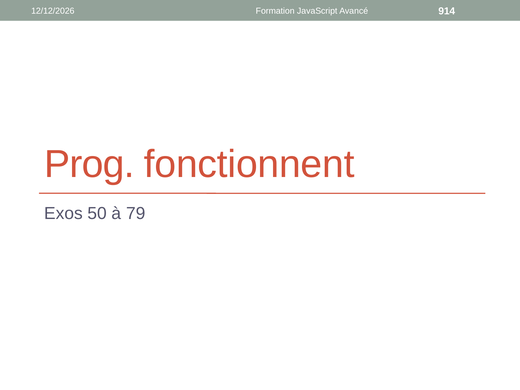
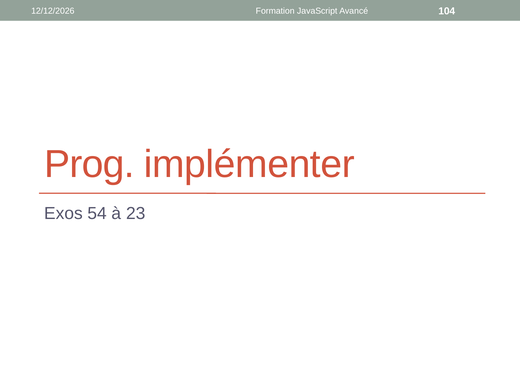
914: 914 -> 104
fonctionnent: fonctionnent -> implémenter
50: 50 -> 54
79: 79 -> 23
